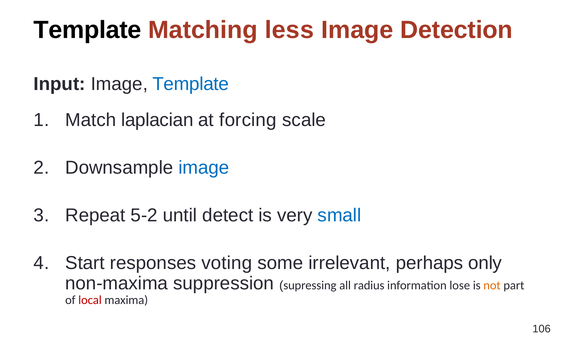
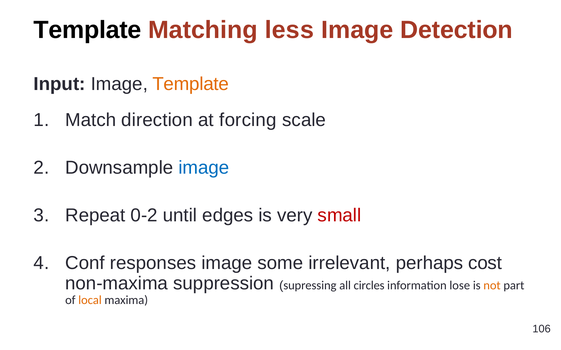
Template at (191, 84) colour: blue -> orange
laplacian: laplacian -> direction
5-2: 5-2 -> 0-2
detect: detect -> edges
small colour: blue -> red
Start: Start -> Conf
responses voting: voting -> image
only: only -> cost
radius: radius -> circles
local colour: red -> orange
